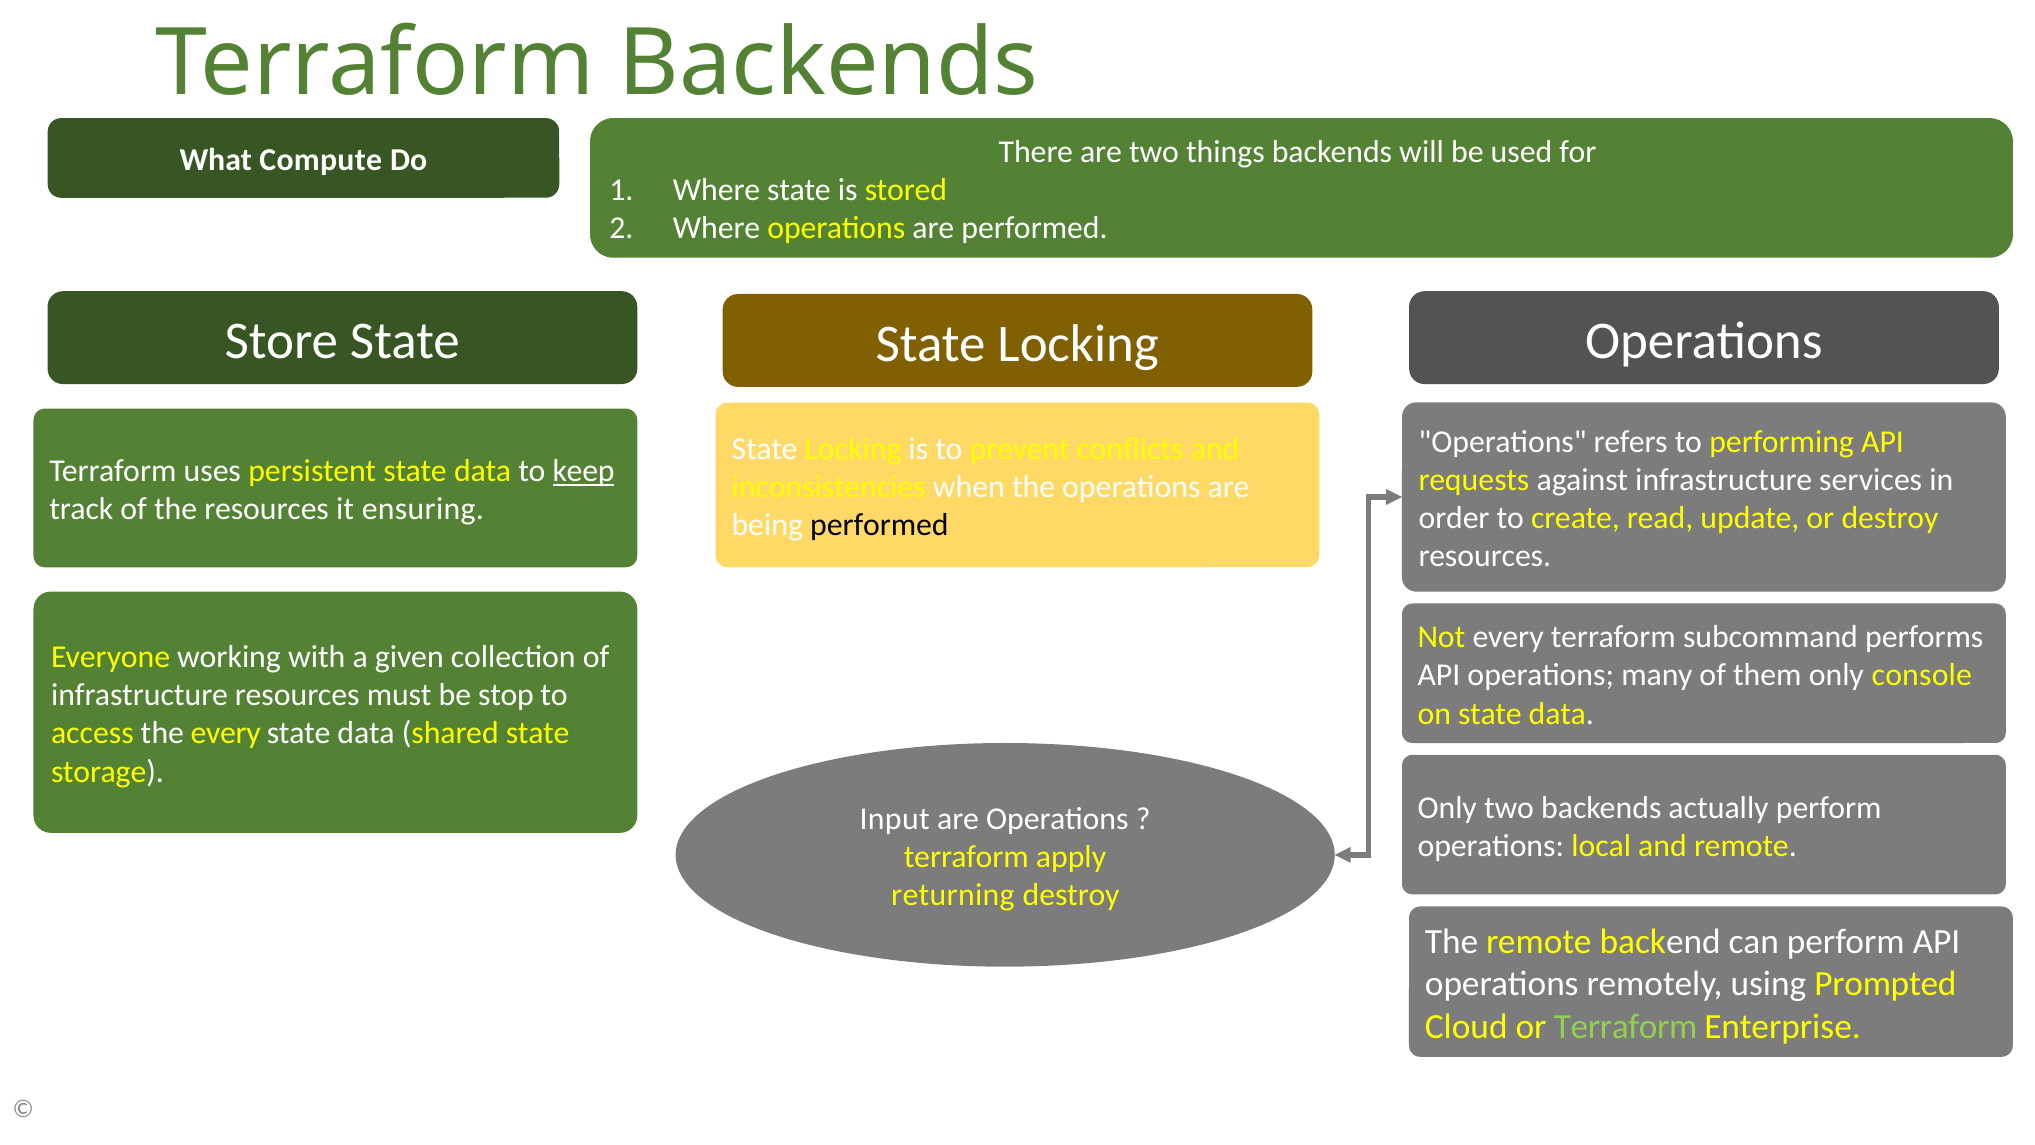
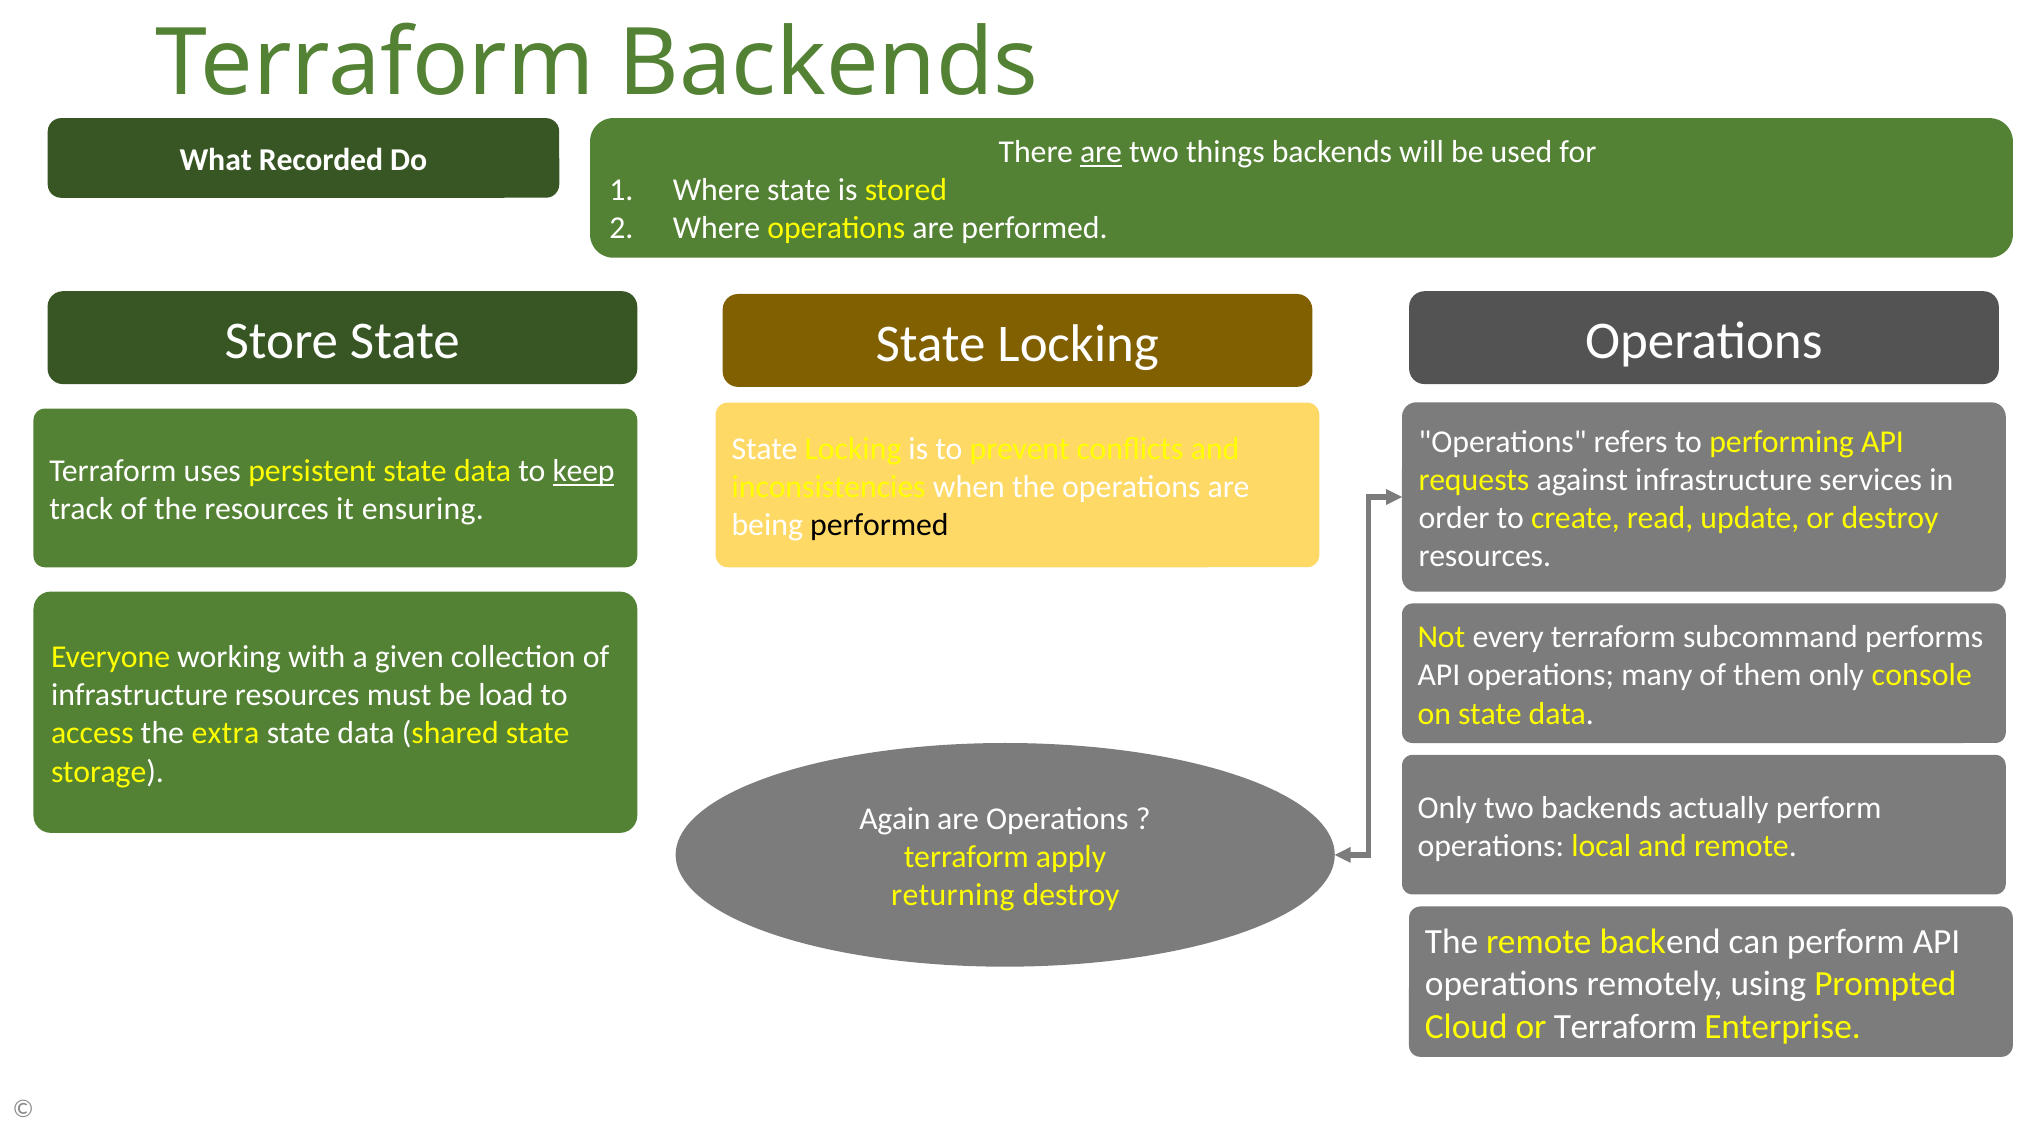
Compute: Compute -> Recorded
are at (1101, 152) underline: none -> present
stop: stop -> load
the every: every -> extra
Input: Input -> Again
Terraform at (1626, 1026) colour: light green -> white
